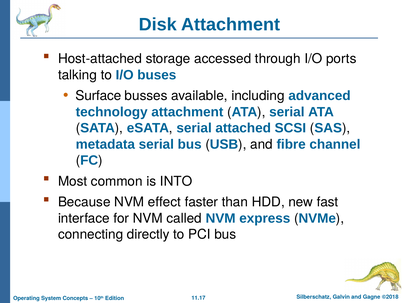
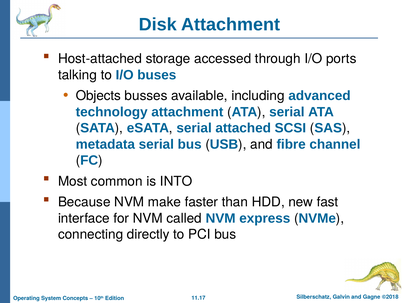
Surface: Surface -> Objects
effect: effect -> make
